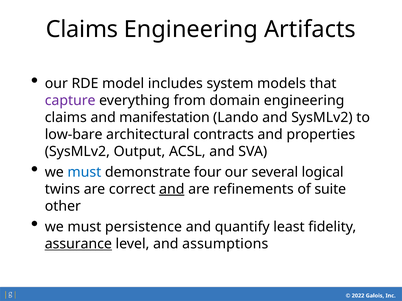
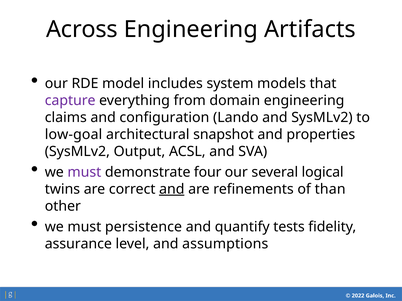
Claims at (82, 30): Claims -> Across
manifestation: manifestation -> configuration
low-bare: low-bare -> low-goal
contracts: contracts -> snapshot
must at (84, 173) colour: blue -> purple
suite: suite -> than
least: least -> tests
assurance underline: present -> none
